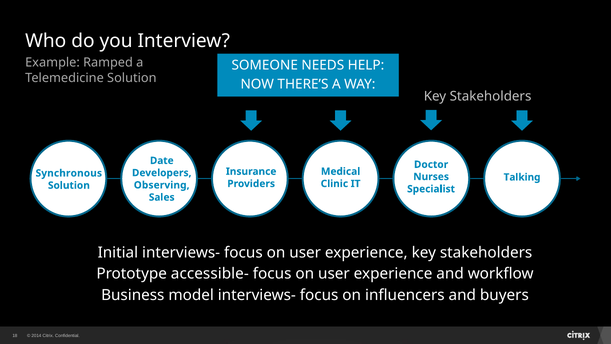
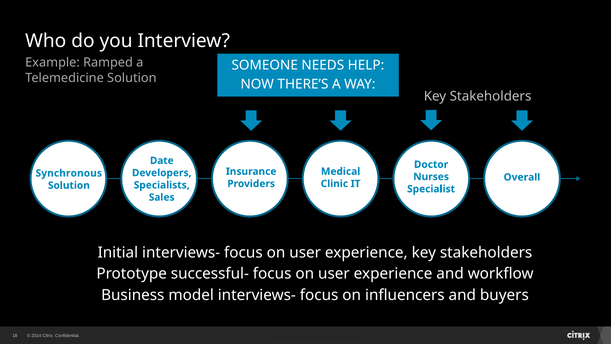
Talking: Talking -> Overall
Observing: Observing -> Specialists
accessible-: accessible- -> successful-
